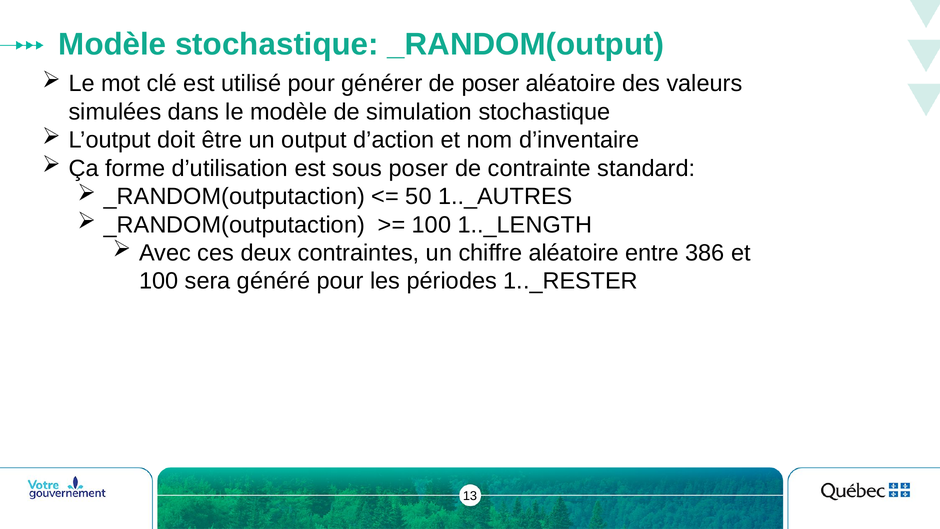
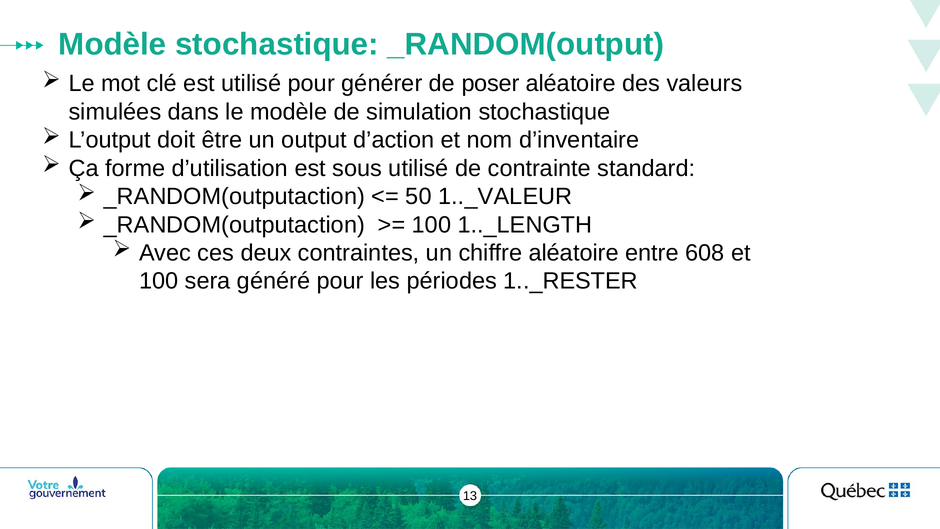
sous poser: poser -> utilisé
1.._AUTRES: 1.._AUTRES -> 1.._VALEUR
386: 386 -> 608
